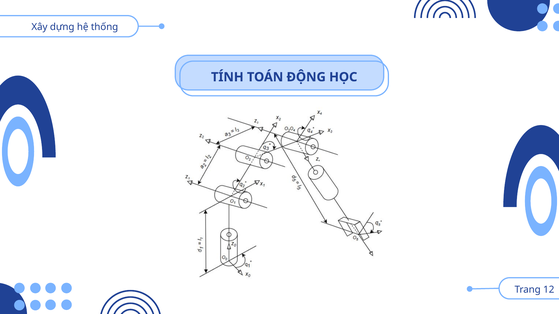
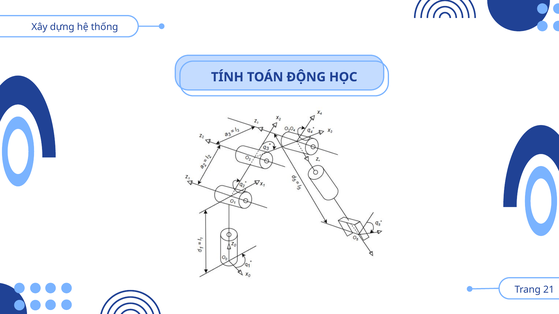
12: 12 -> 21
